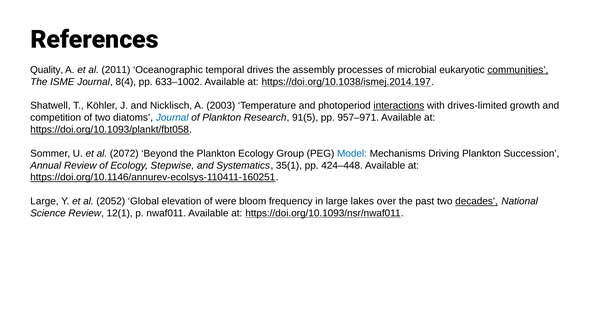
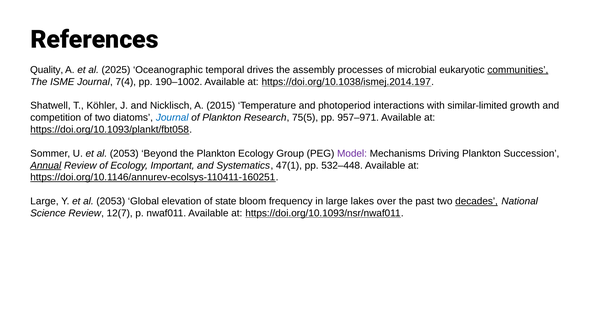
2011: 2011 -> 2025
8(4: 8(4 -> 7(4
633–1002: 633–1002 -> 190–1002
2003: 2003 -> 2015
interactions underline: present -> none
drives-limited: drives-limited -> similar-limited
91(5: 91(5 -> 75(5
U et al 2072: 2072 -> 2053
Model colour: blue -> purple
Annual underline: none -> present
Stepwise: Stepwise -> Important
35(1: 35(1 -> 47(1
424–448: 424–448 -> 532–448
Y et al 2052: 2052 -> 2053
were: were -> state
12(1: 12(1 -> 12(7
